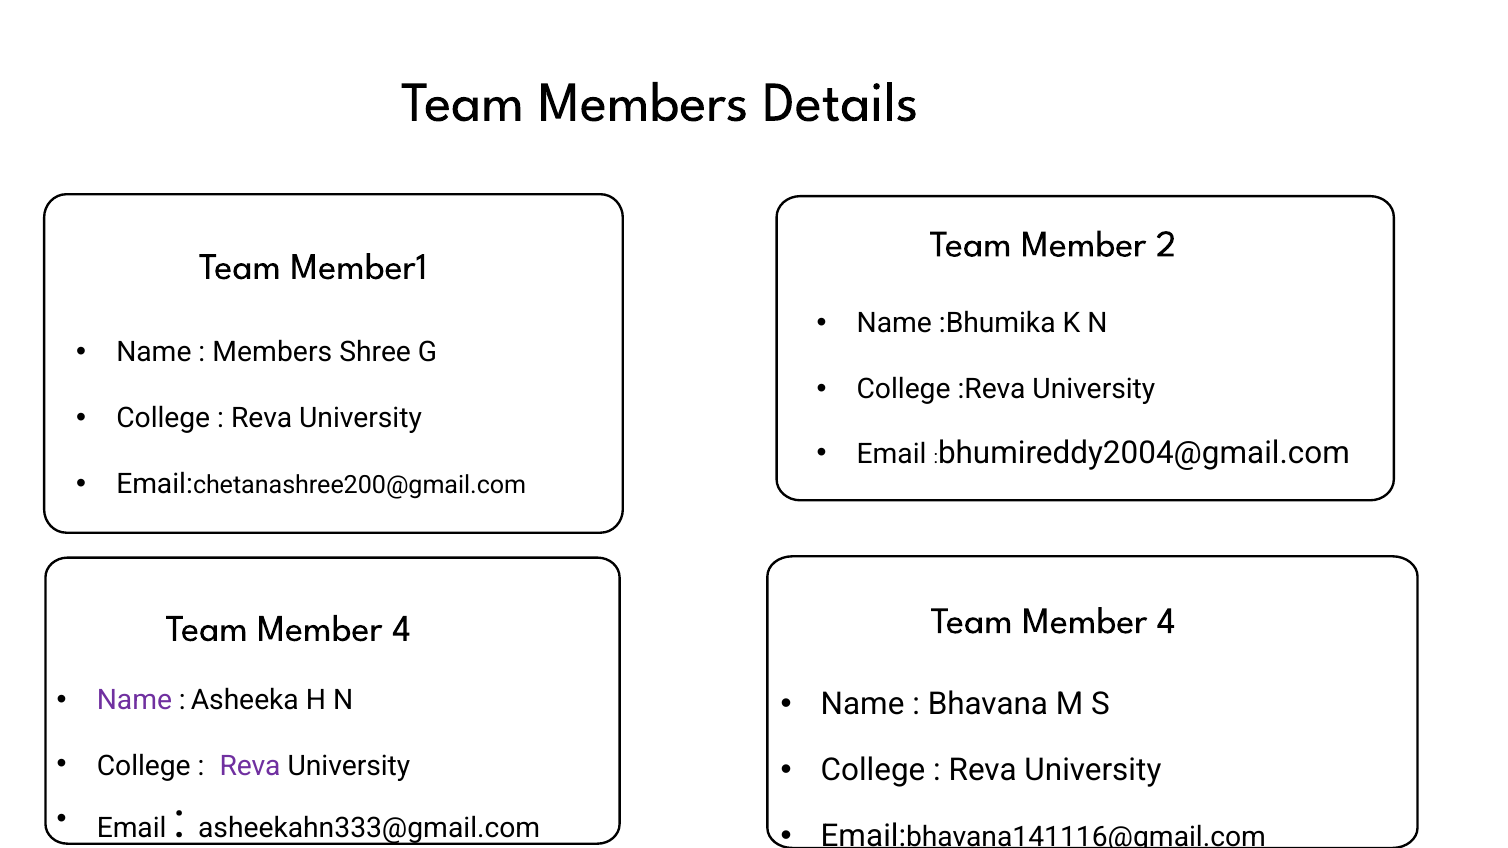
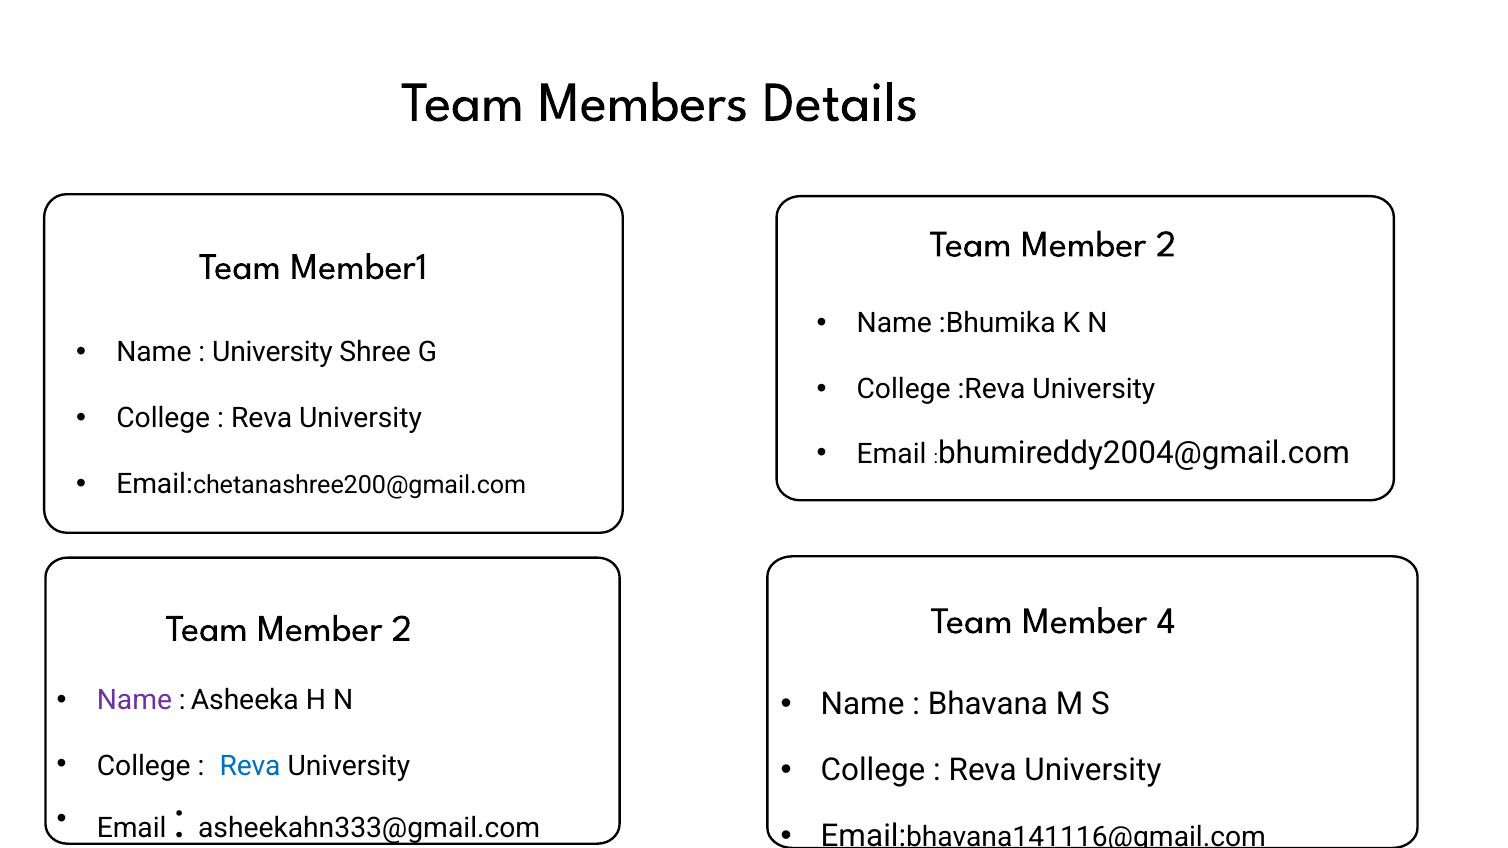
Members at (272, 353): Members -> University
4 at (402, 629): 4 -> 2
Reva at (250, 766) colour: purple -> blue
